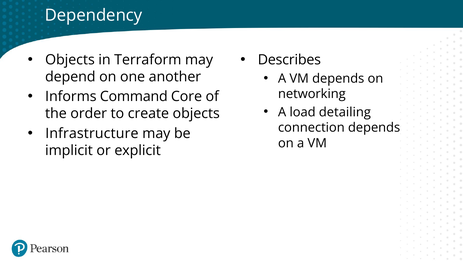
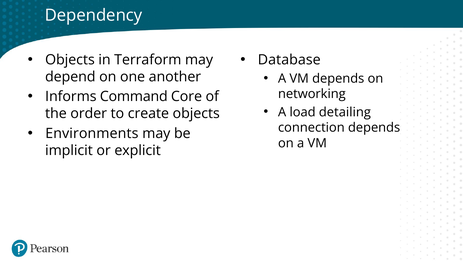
Describes: Describes -> Database
Infrastructure: Infrastructure -> Environments
